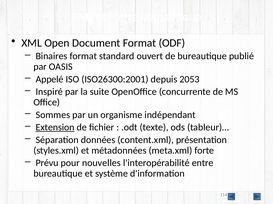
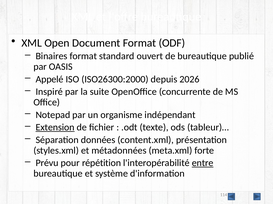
ISO26300:2001: ISO26300:2001 -> ISO26300:2000
2053: 2053 -> 2026
Sommes: Sommes -> Notepad
nouvelles: nouvelles -> répétition
entre underline: none -> present
